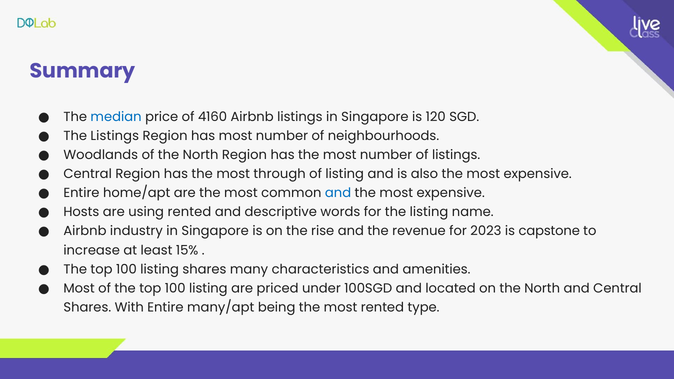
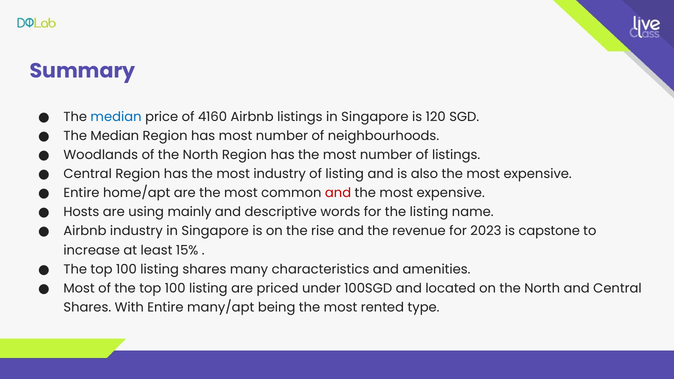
Listings at (115, 136): Listings -> Median
most through: through -> industry
and at (338, 193) colour: blue -> red
using rented: rented -> mainly
